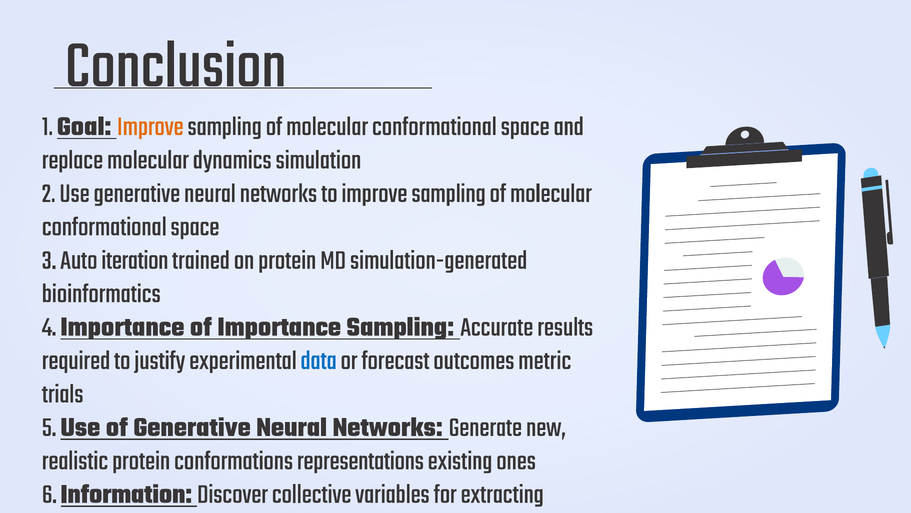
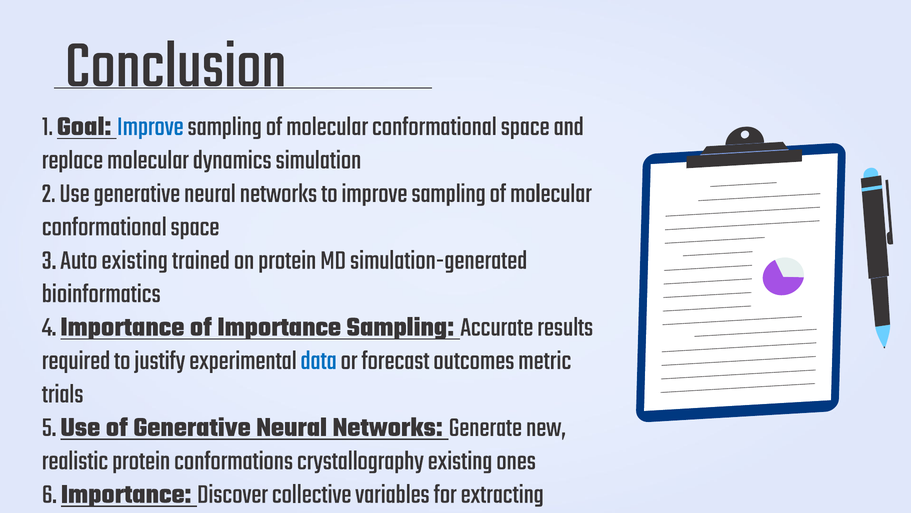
Improve at (150, 126) colour: orange -> blue
Auto iteration: iteration -> existing
representations: representations -> crystallography
6 Information: Information -> Importance
